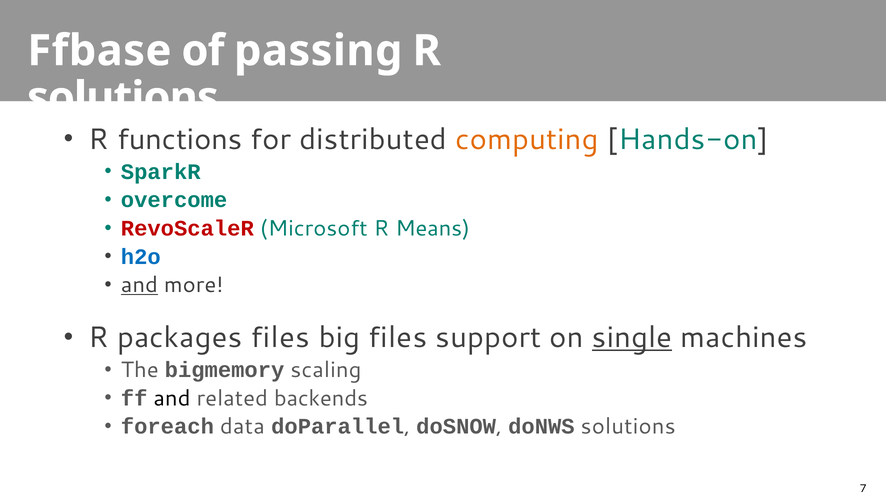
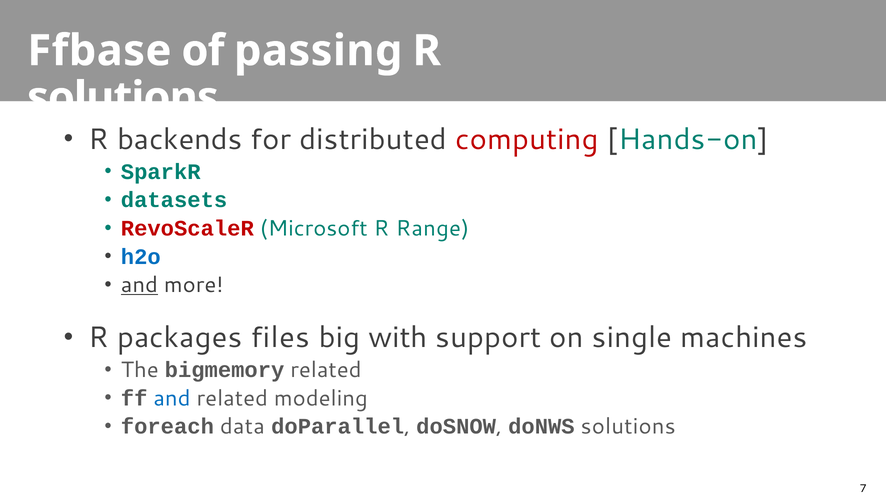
functions: functions -> backends
computing colour: orange -> red
overcome: overcome -> datasets
Means: Means -> Range
big files: files -> with
single underline: present -> none
bigmemory scaling: scaling -> related
and at (172, 399) colour: black -> blue
backends: backends -> modeling
